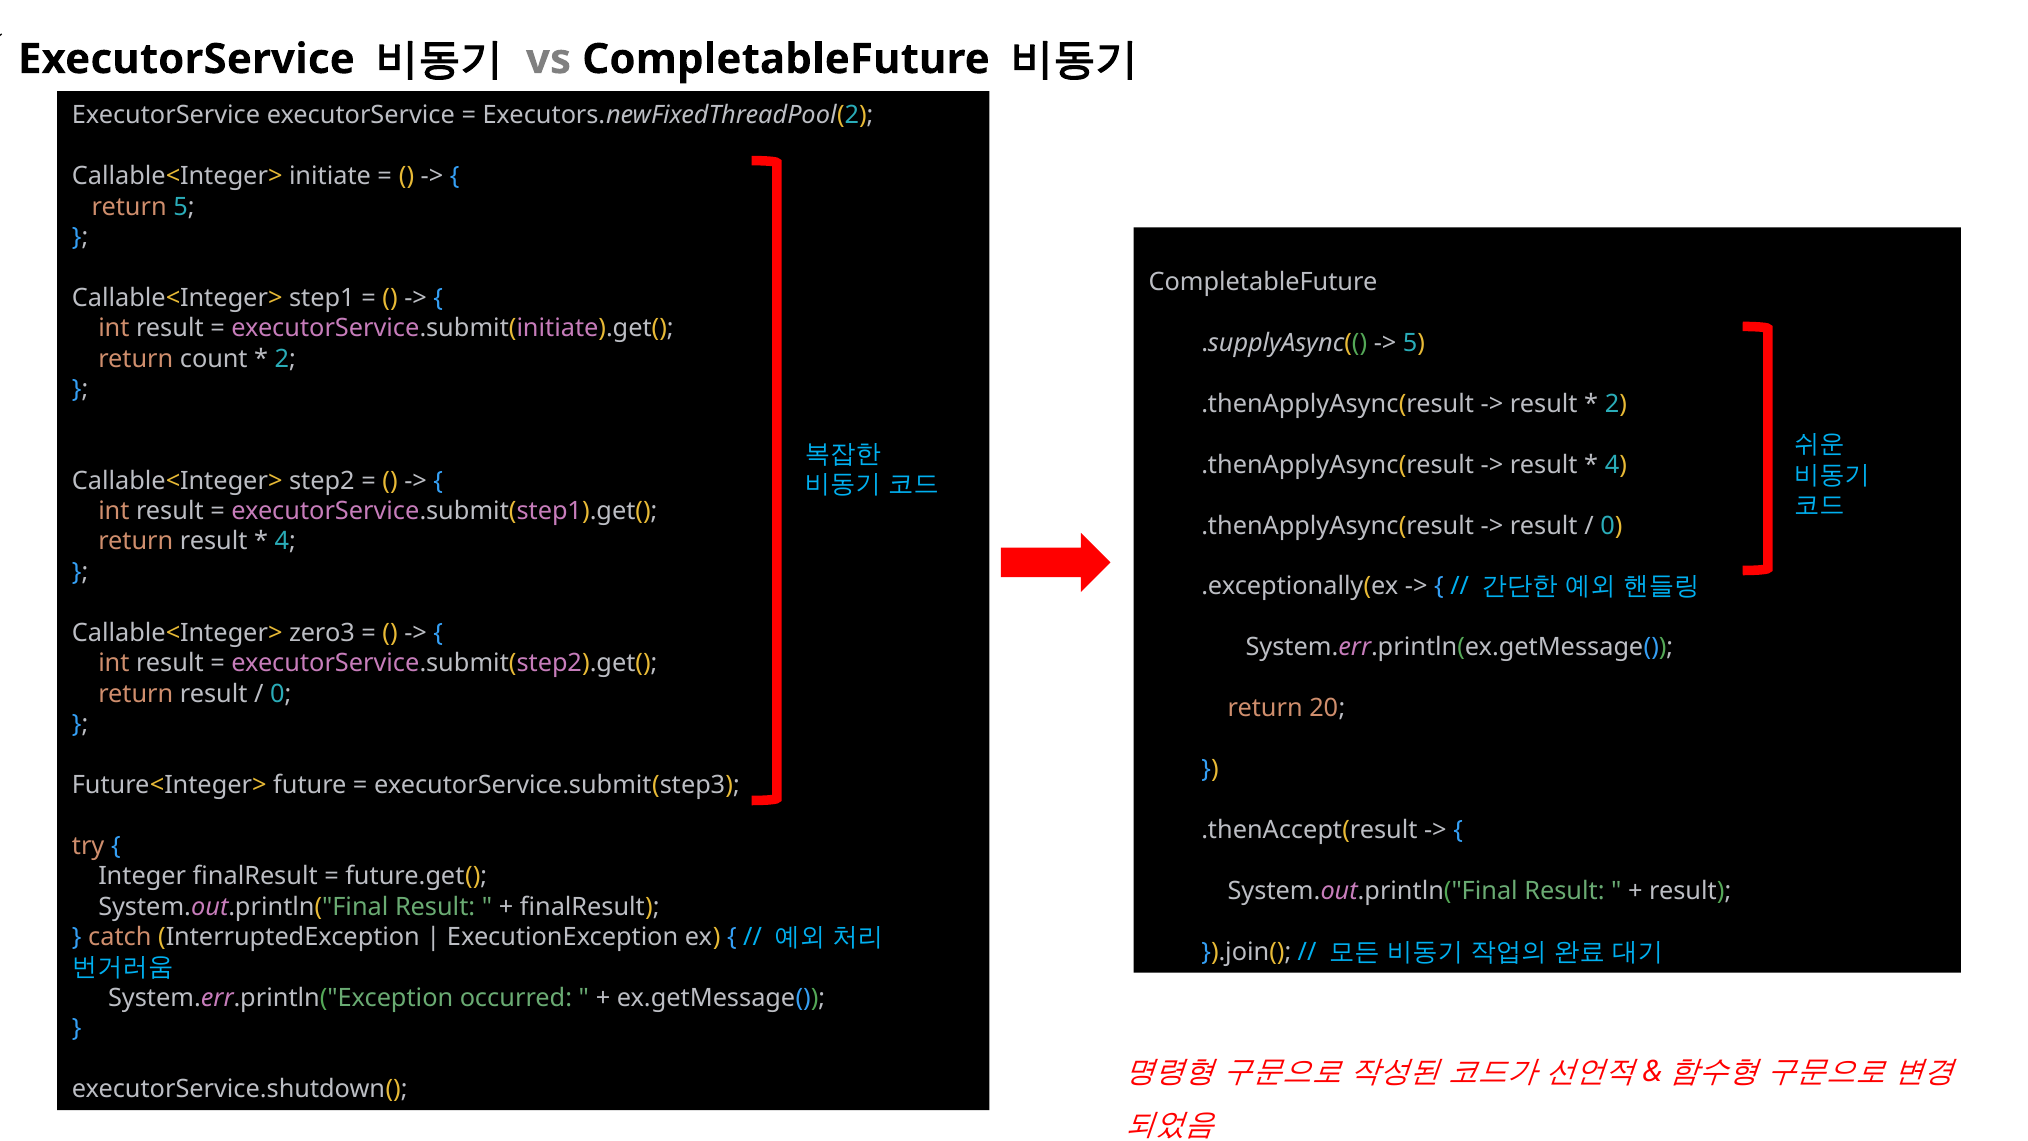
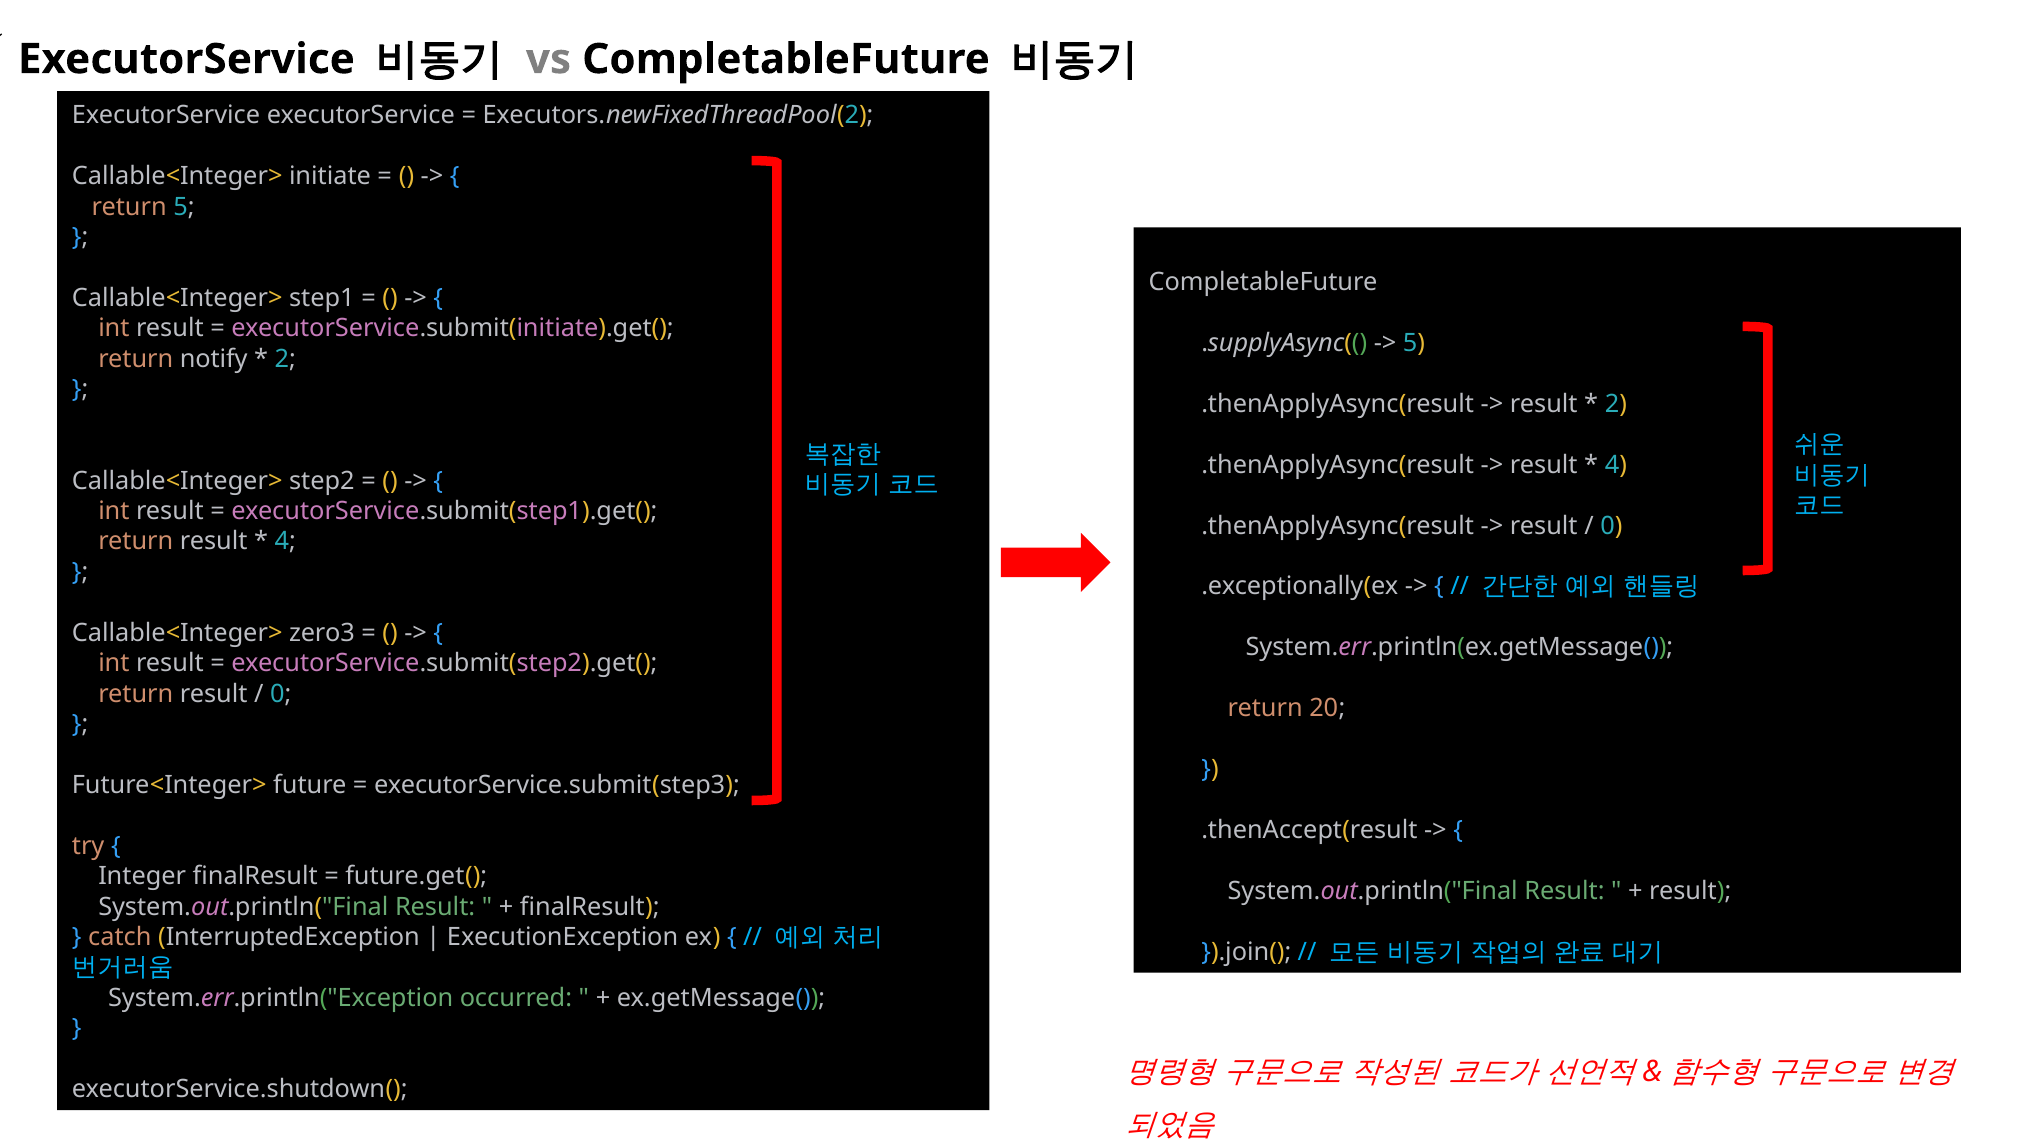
count: count -> notify
